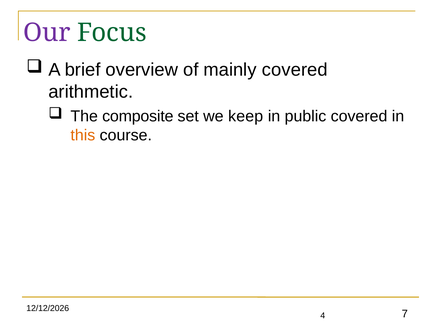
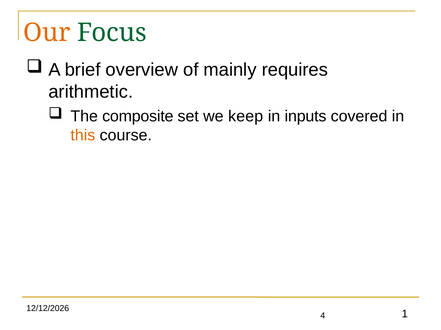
Our colour: purple -> orange
mainly covered: covered -> requires
public: public -> inputs
7: 7 -> 1
